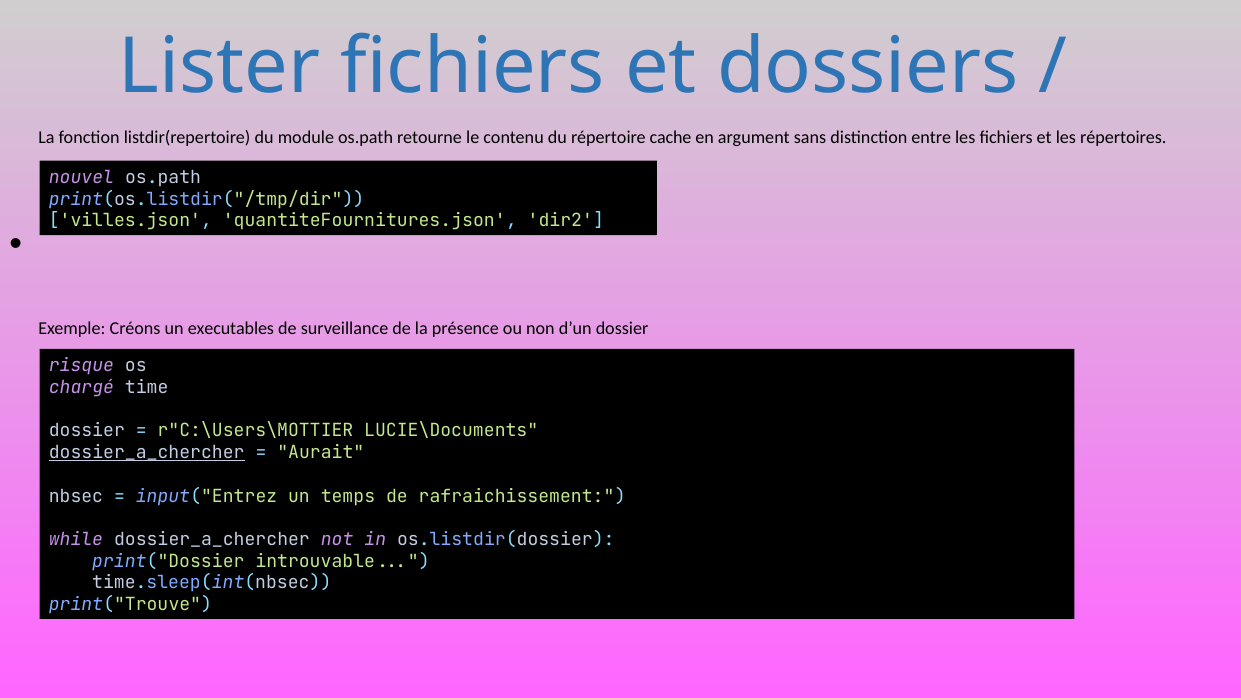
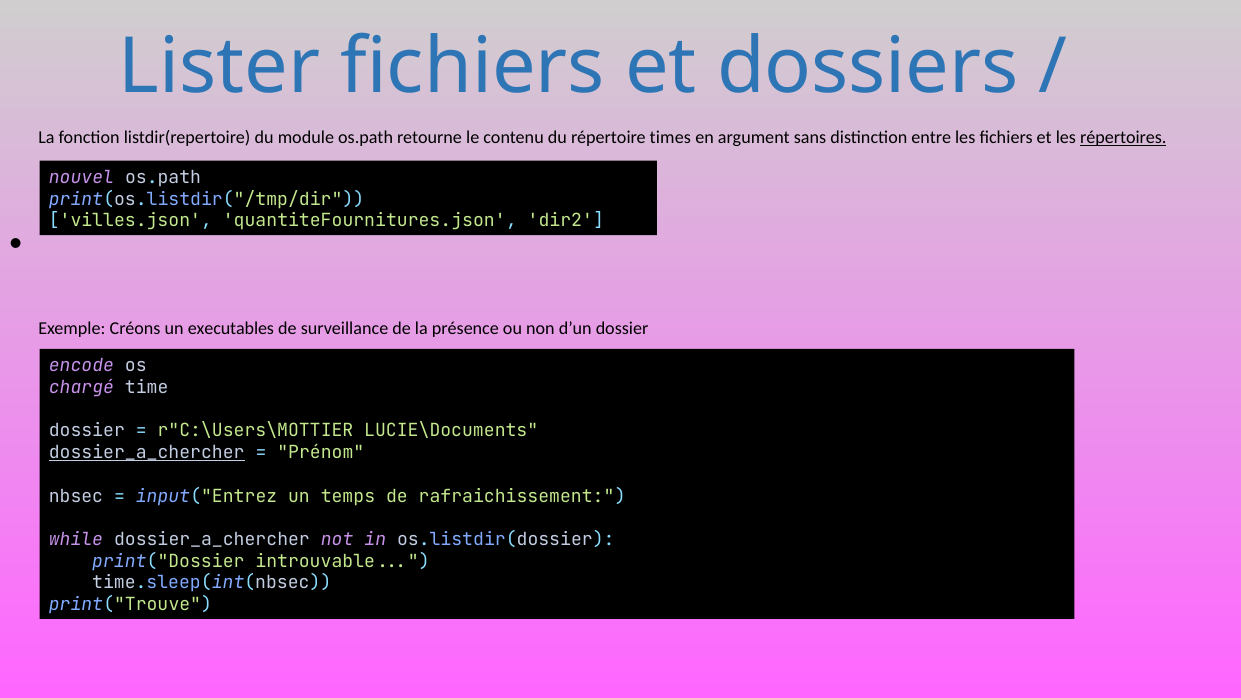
cache: cache -> times
répertoires underline: none -> present
risque: risque -> encode
Aurait: Aurait -> Prénom
